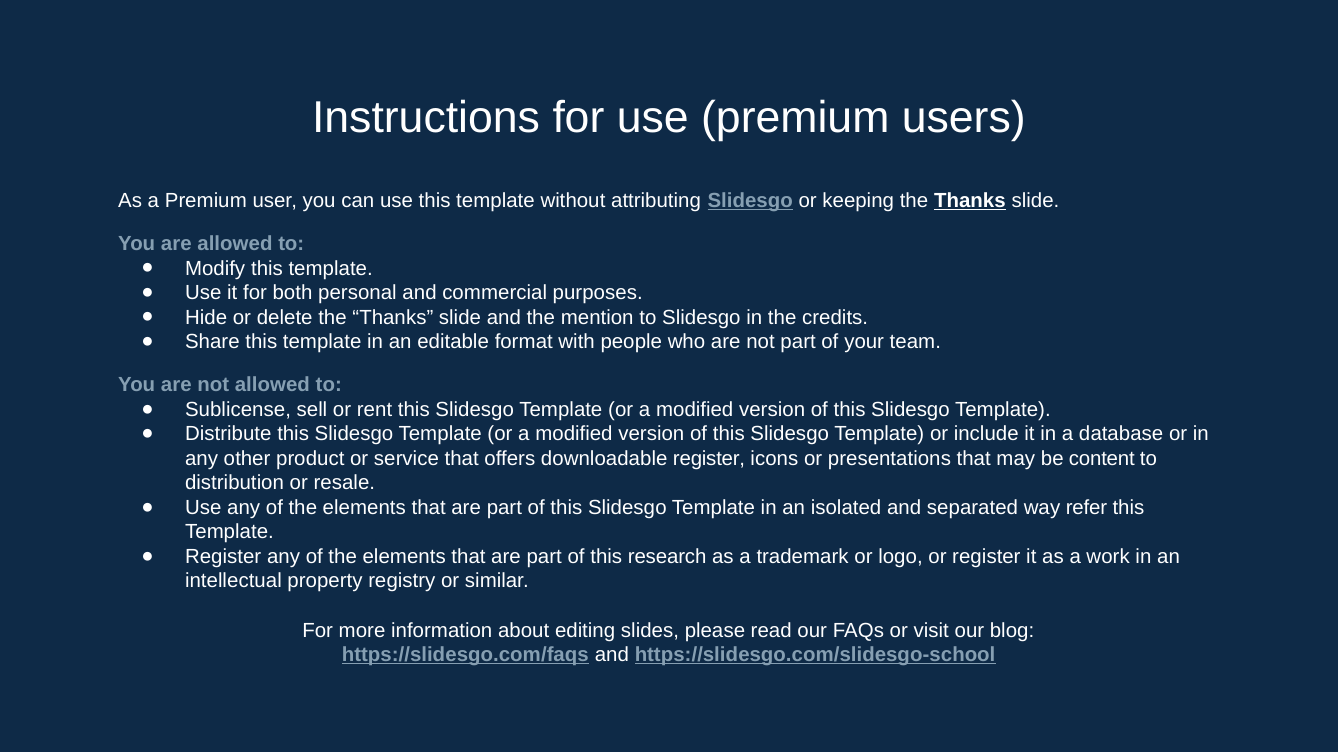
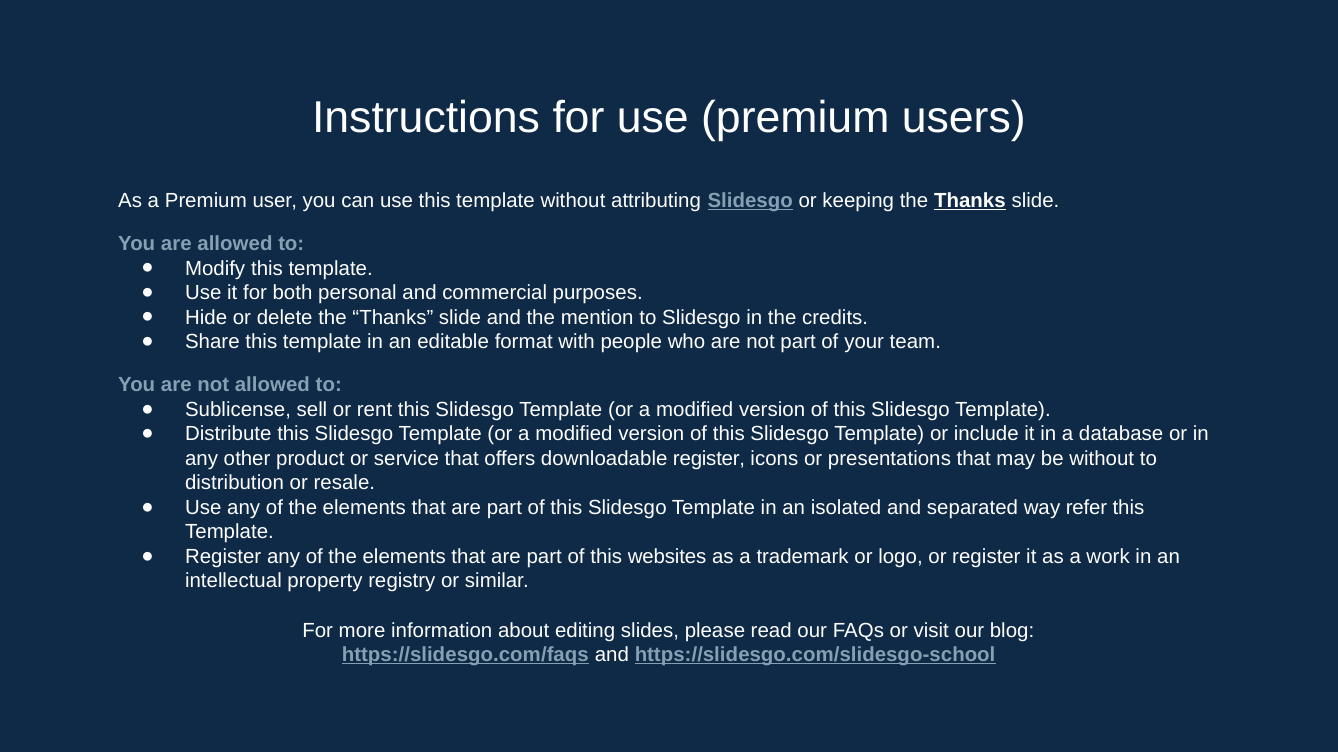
be content: content -> without
research: research -> websites
